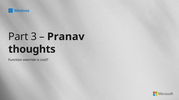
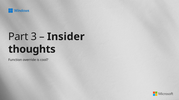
Pranav: Pranav -> Insider
